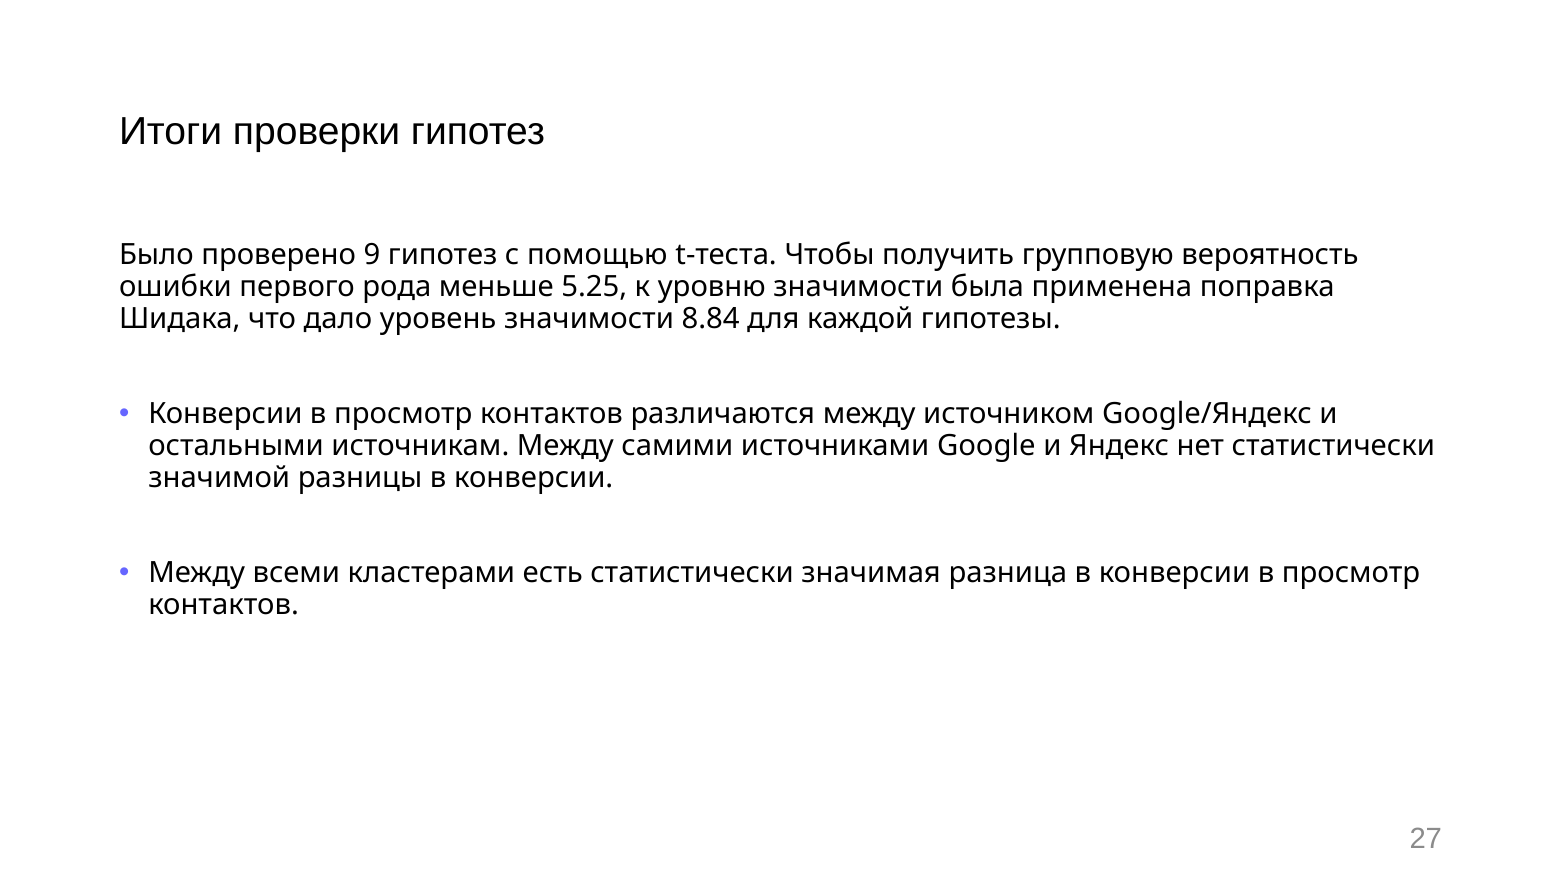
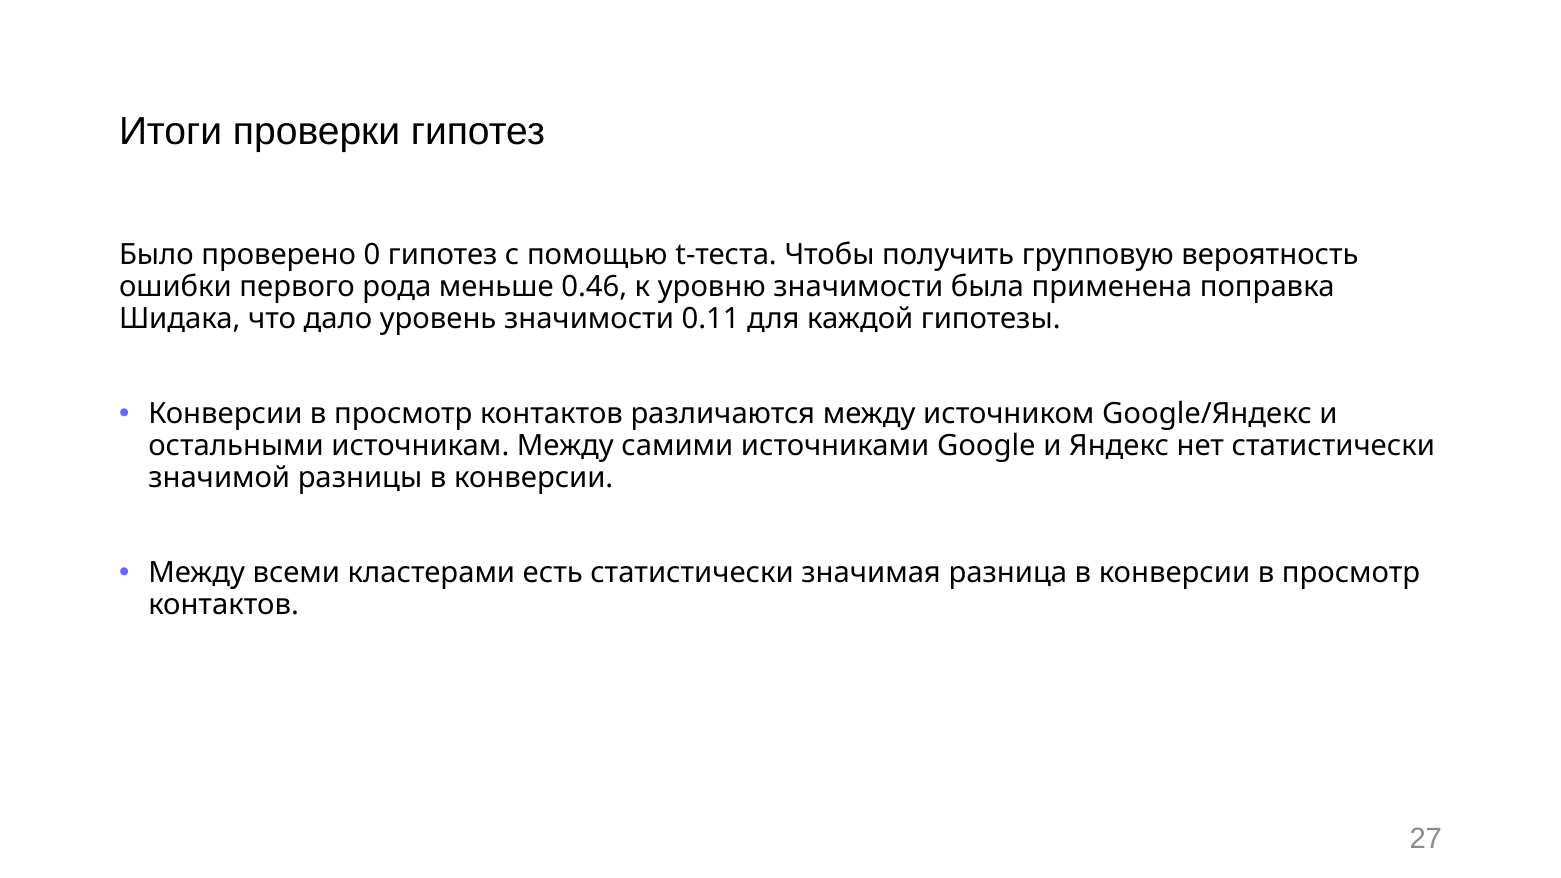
9: 9 -> 0
5.25: 5.25 -> 0.46
8.84: 8.84 -> 0.11
